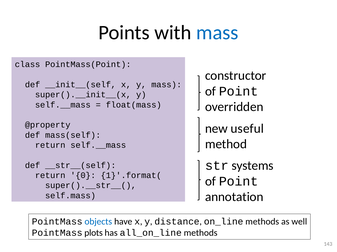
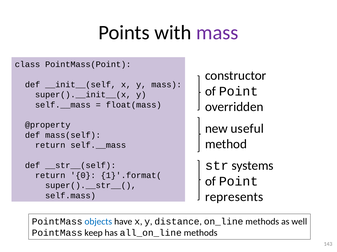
mass at (217, 33) colour: blue -> purple
annotation: annotation -> represents
plots: plots -> keep
